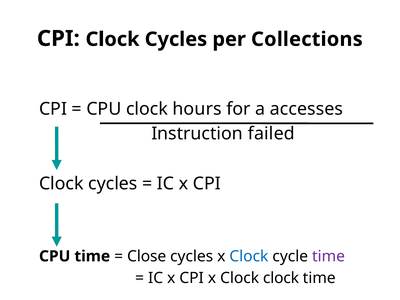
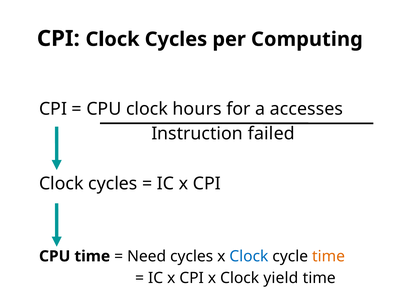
Collections: Collections -> Computing
Close: Close -> Need
time at (329, 256) colour: purple -> orange
Clock clock: clock -> yield
